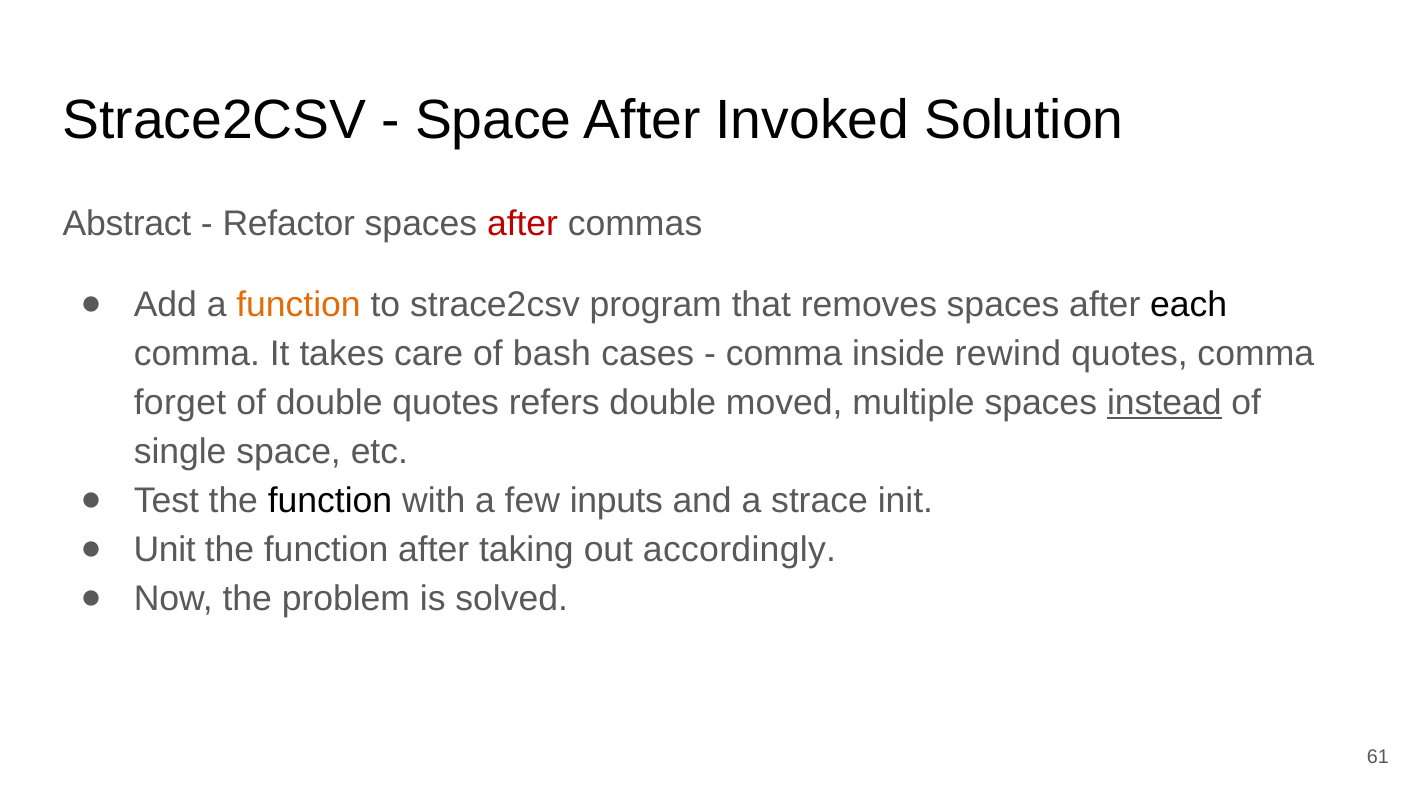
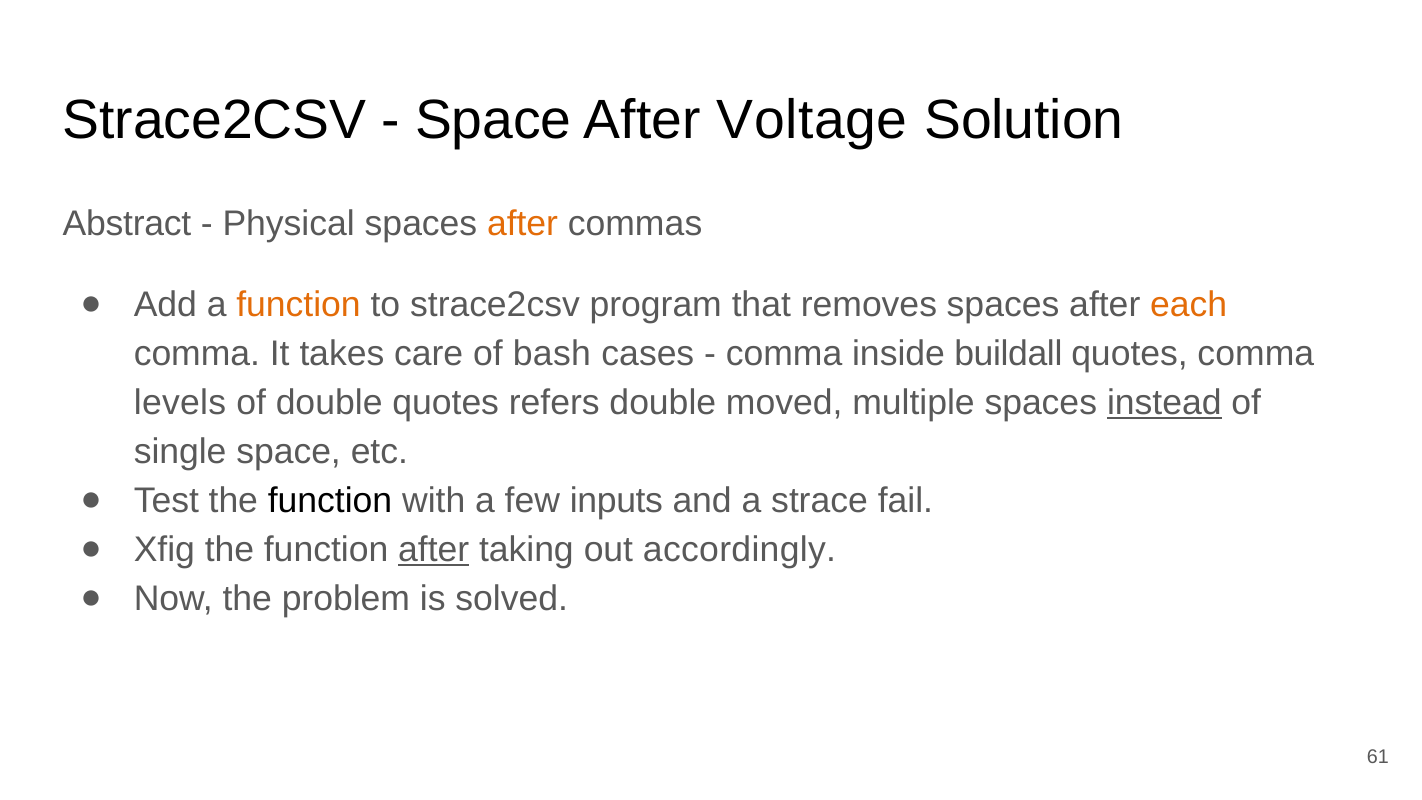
Invoked: Invoked -> Voltage
Refactor: Refactor -> Physical
after at (523, 224) colour: red -> orange
each colour: black -> orange
rewind: rewind -> buildall
forget: forget -> levels
init: init -> fail
Unit: Unit -> Xfig
after at (434, 549) underline: none -> present
